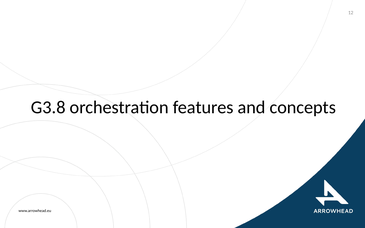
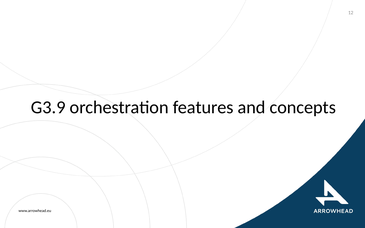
G3.8: G3.8 -> G3.9
